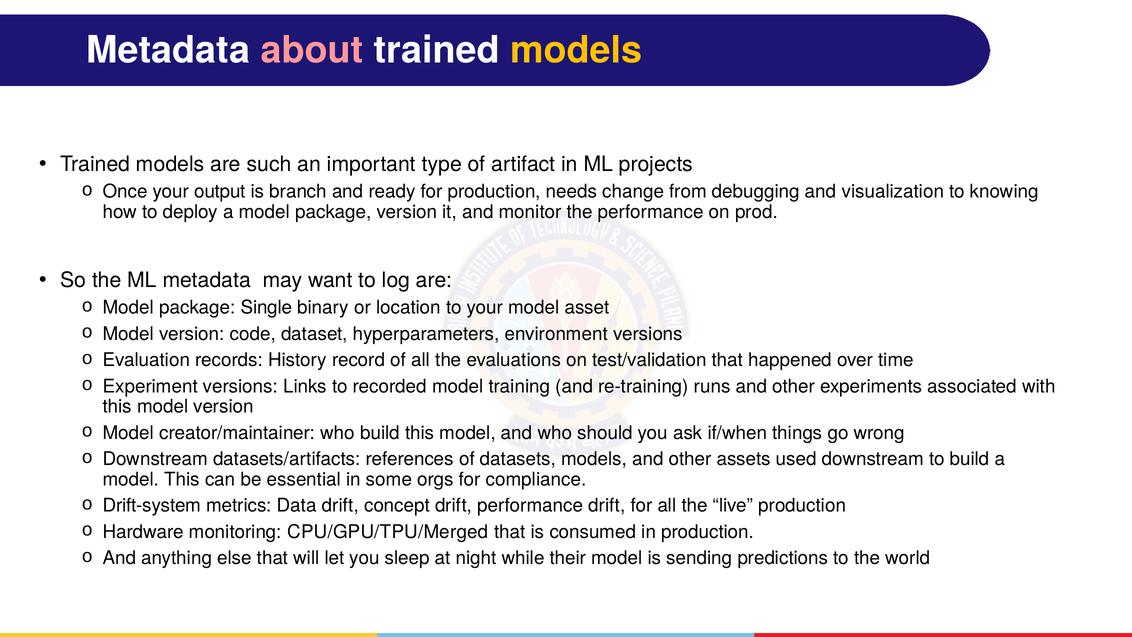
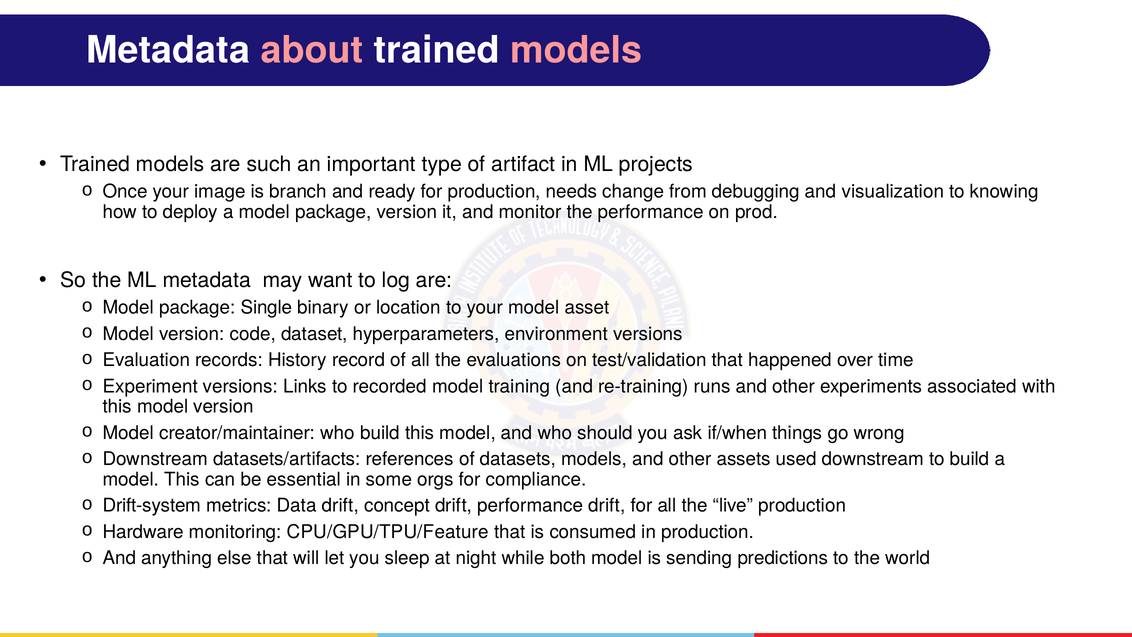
models at (576, 50) colour: yellow -> pink
output: output -> image
CPU/GPU/TPU/Merged: CPU/GPU/TPU/Merged -> CPU/GPU/TPU/Feature
their: their -> both
